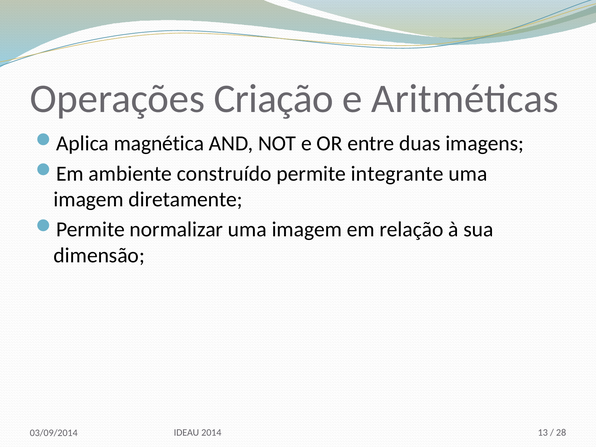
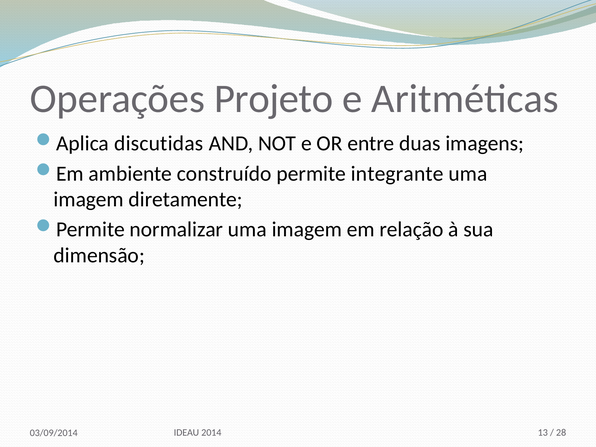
Criação: Criação -> Projeto
magnética: magnética -> discutidas
